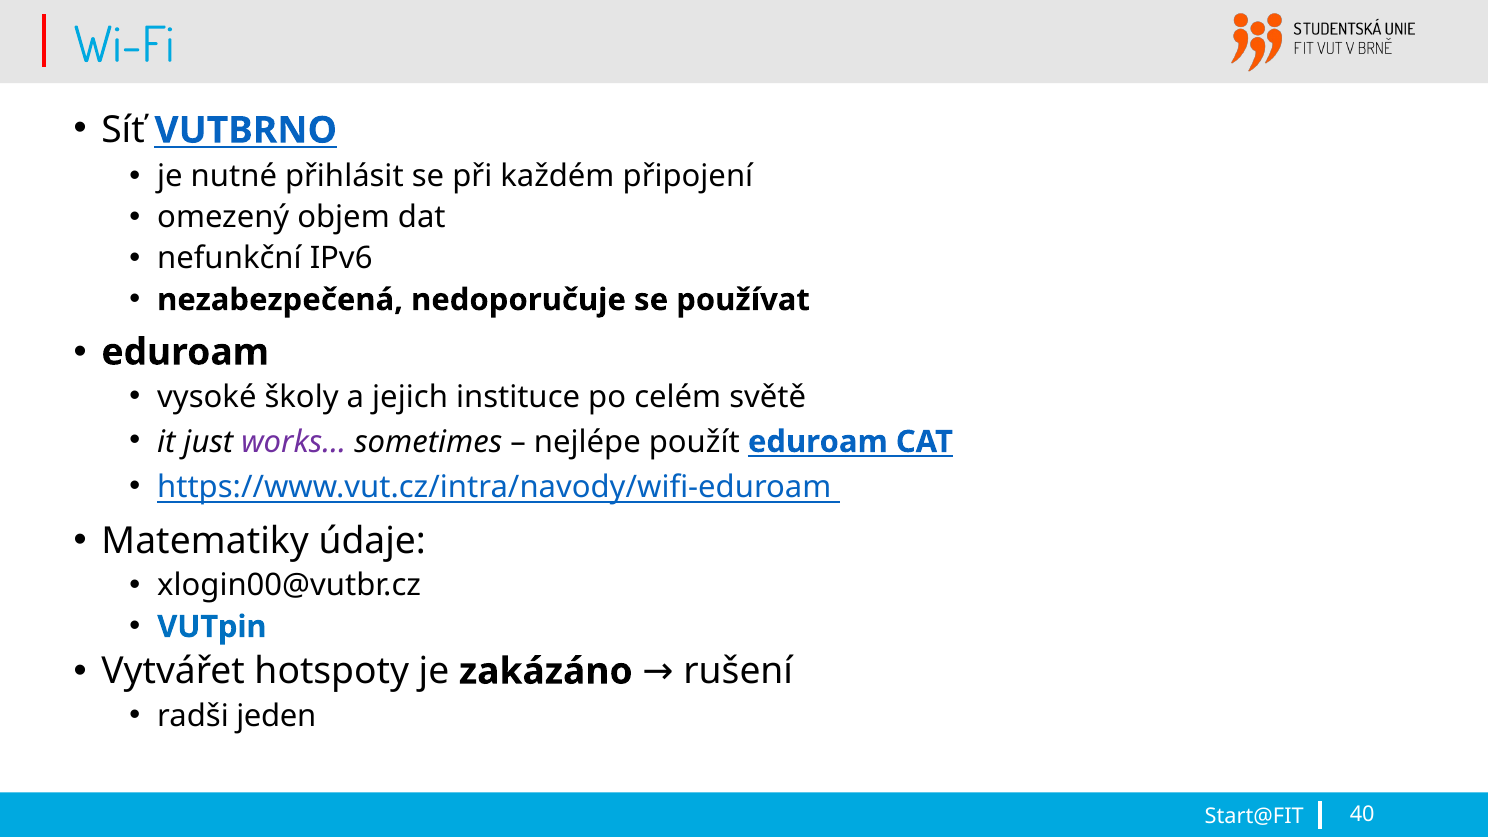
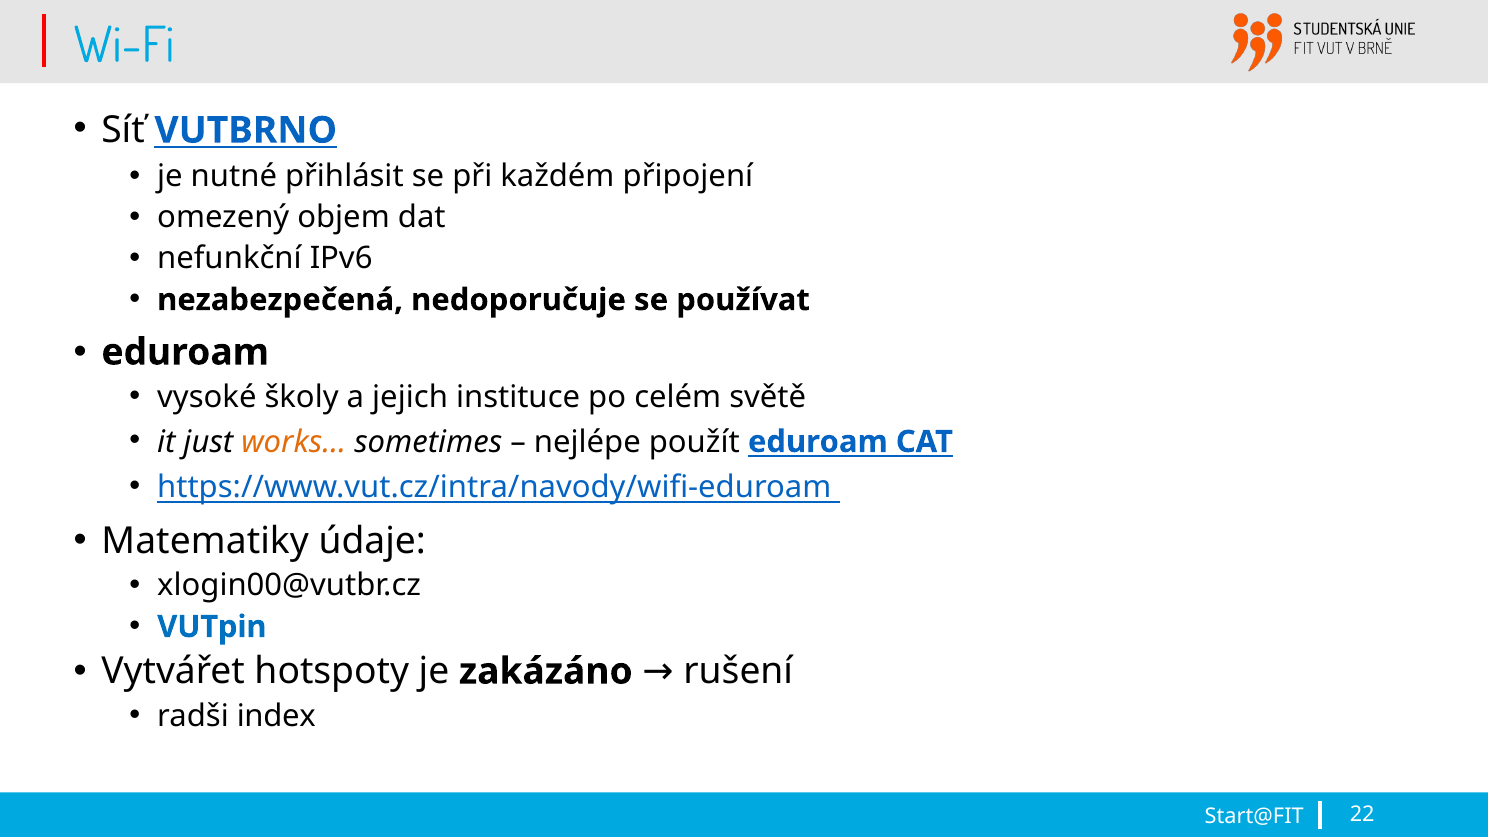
works… colour: purple -> orange
jeden: jeden -> index
40: 40 -> 22
